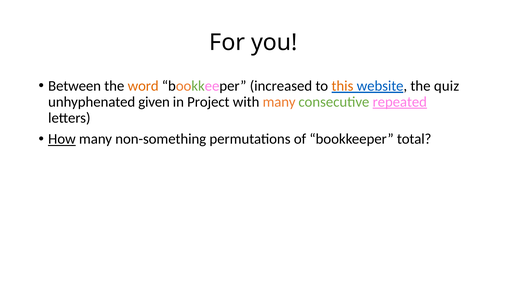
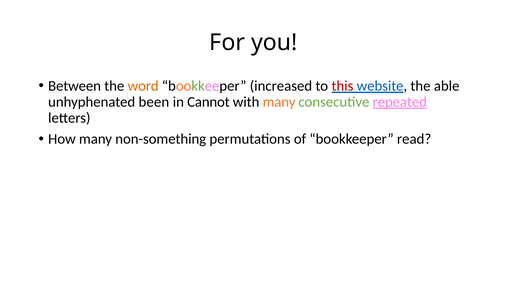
this colour: orange -> red
quiz: quiz -> able
given: given -> been
Project: Project -> Cannot
How underline: present -> none
total: total -> read
